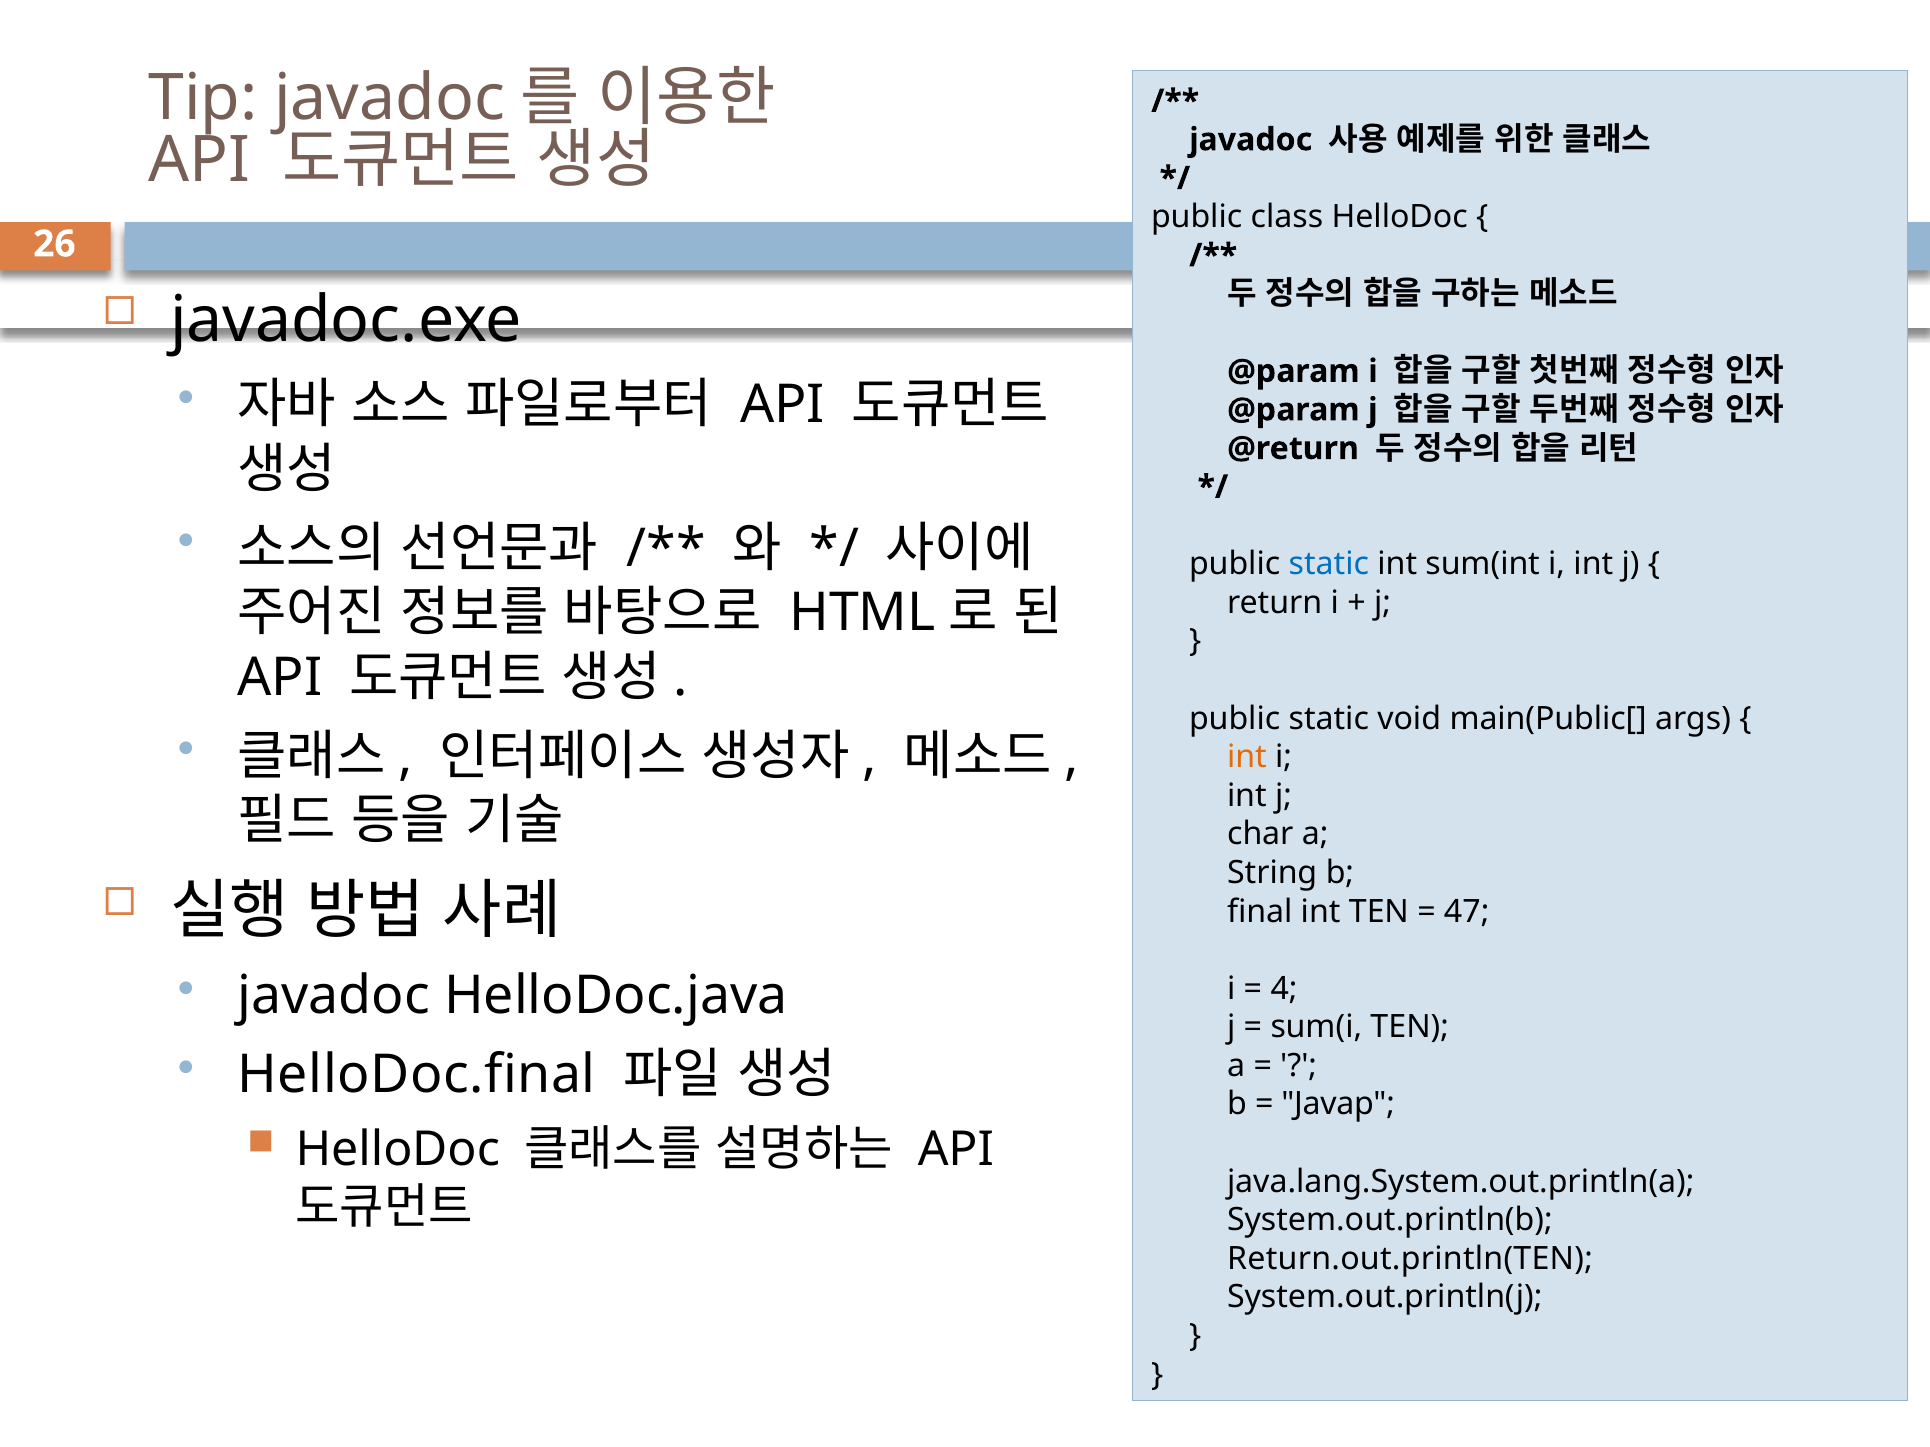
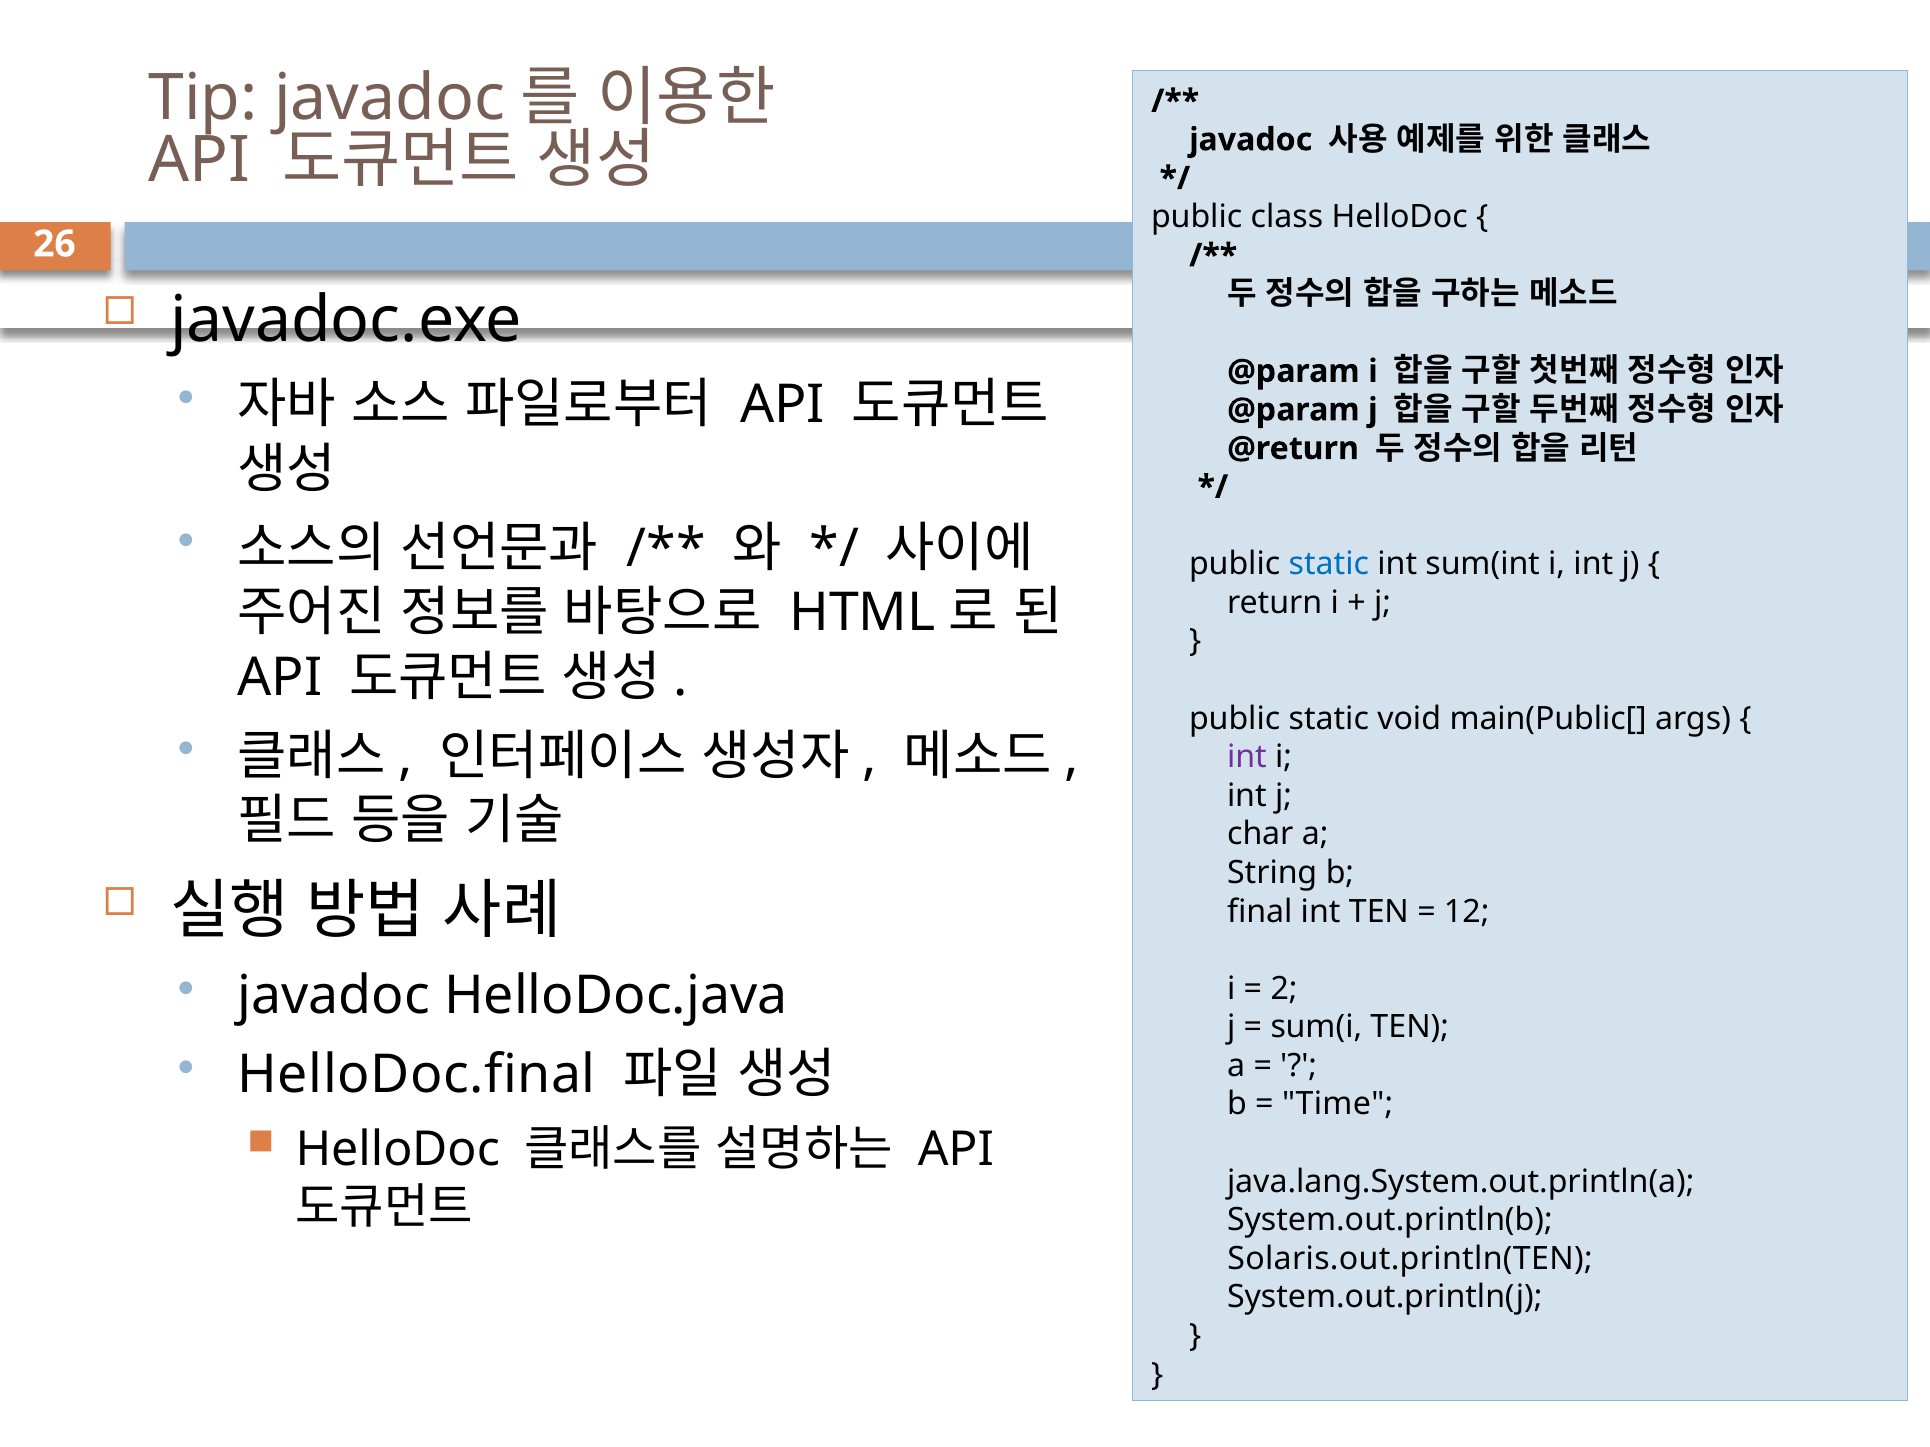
int at (1247, 757) colour: orange -> purple
47: 47 -> 12
4: 4 -> 2
Javap: Javap -> Time
Return.out.println(TEN: Return.out.println(TEN -> Solaris.out.println(TEN
